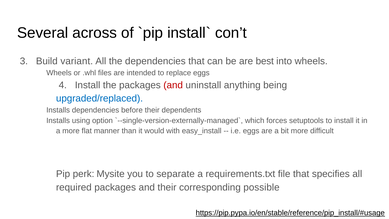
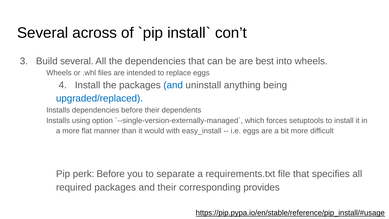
Build variant: variant -> several
and at (173, 85) colour: red -> blue
perk Mysite: Mysite -> Before
possible: possible -> provides
